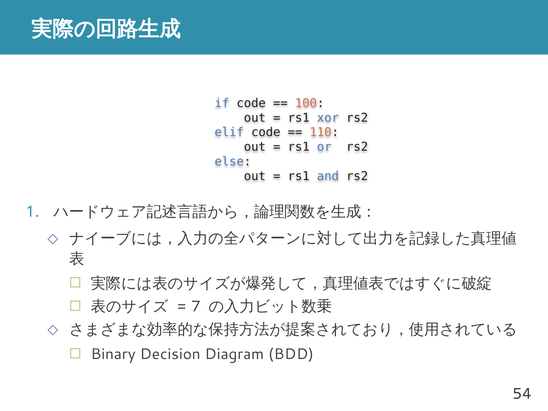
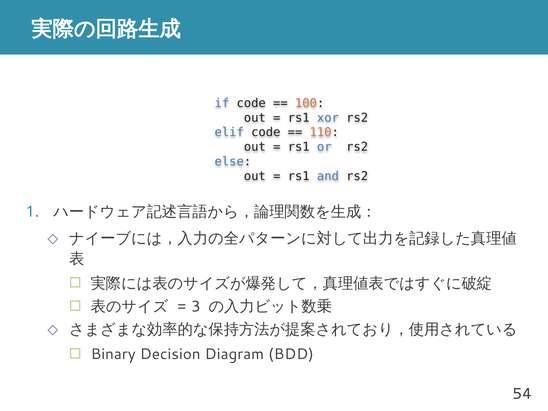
7: 7 -> 3
